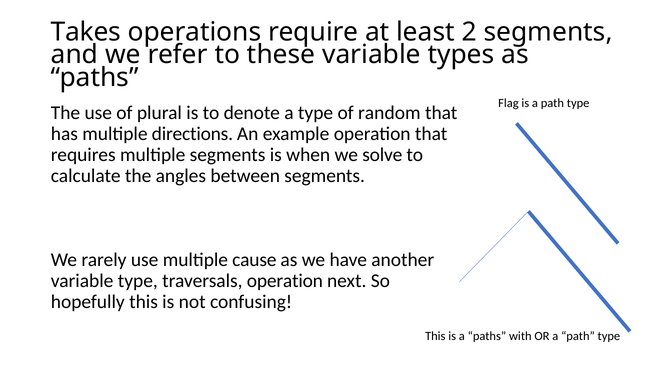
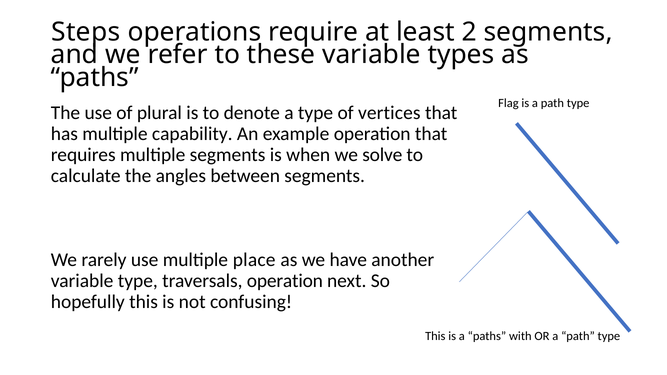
Takes: Takes -> Steps
random: random -> vertices
directions: directions -> capability
cause: cause -> place
